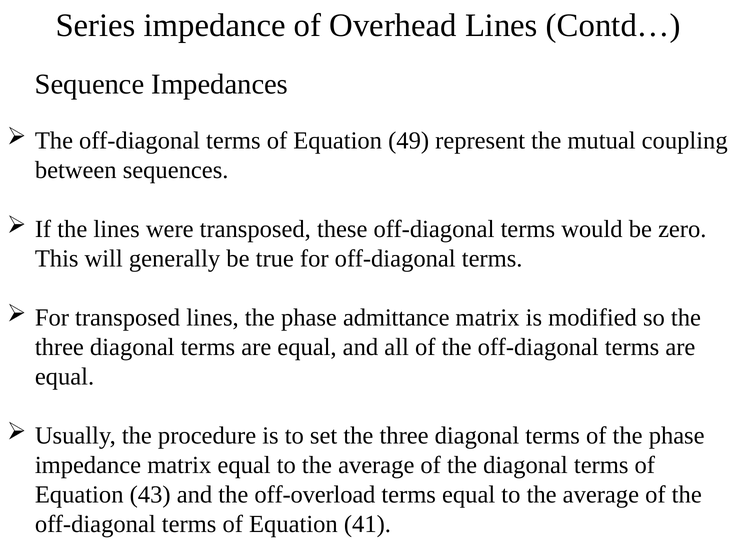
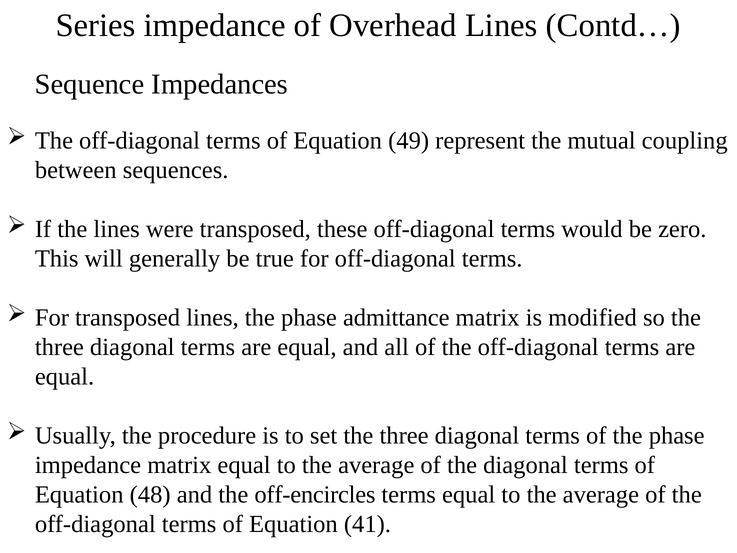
43: 43 -> 48
off-overload: off-overload -> off-encircles
